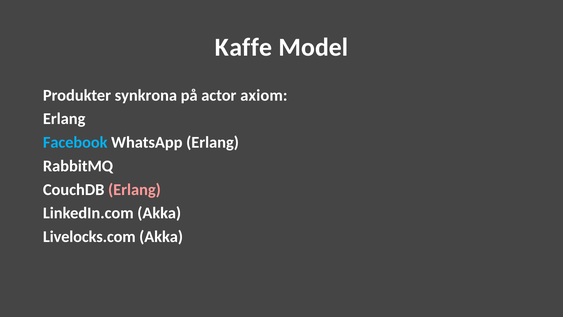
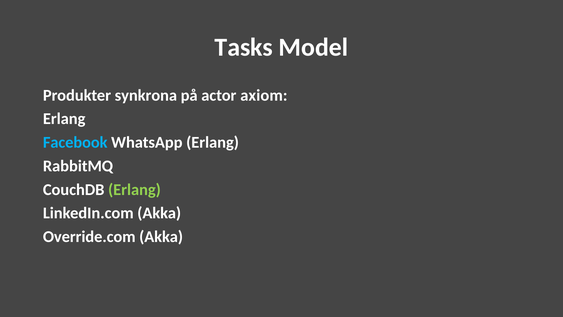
Kaffe: Kaffe -> Tasks
Erlang at (134, 189) colour: pink -> light green
Livelocks.com: Livelocks.com -> Override.com
